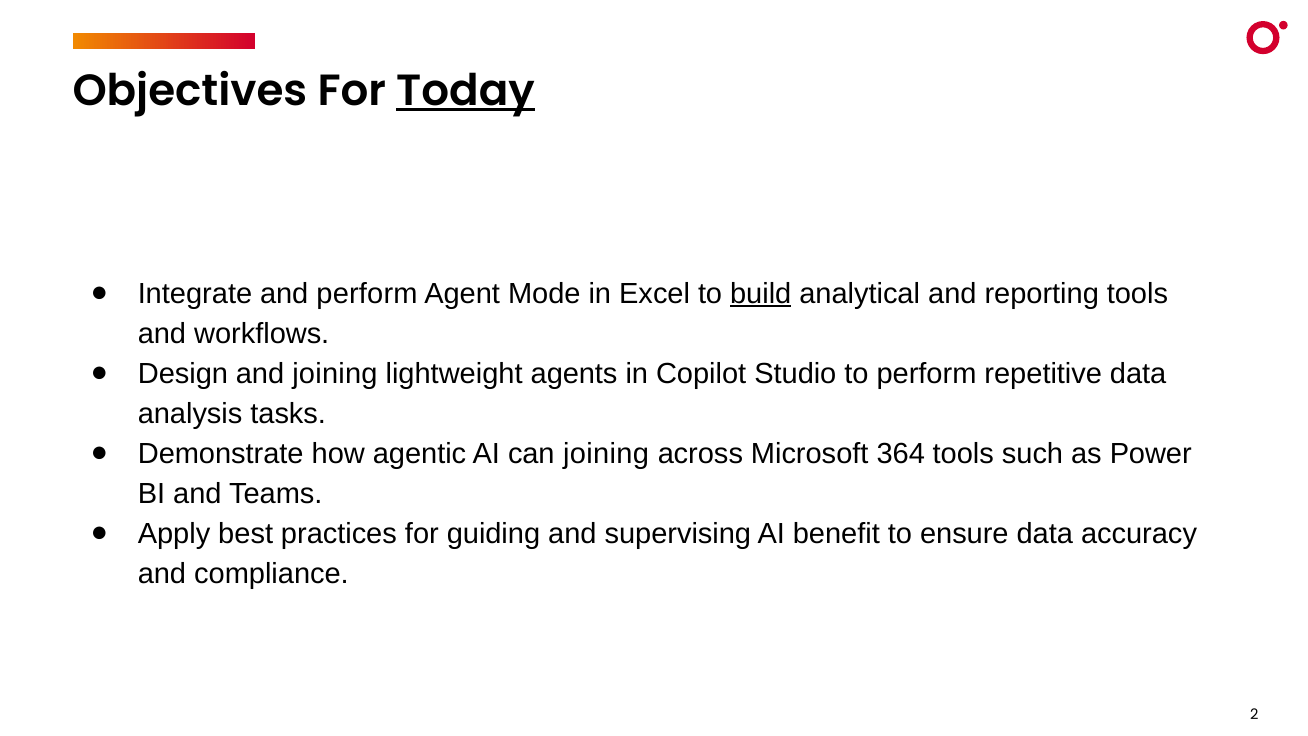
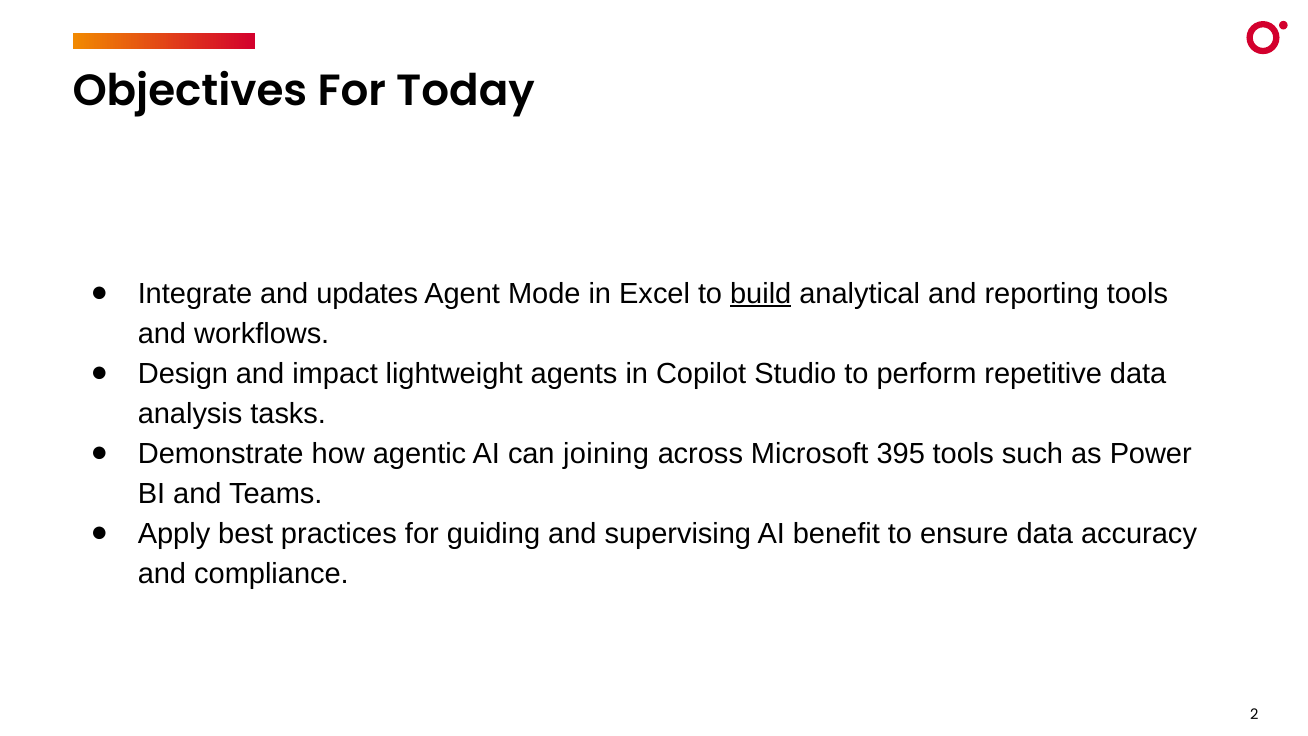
Today underline: present -> none
and perform: perform -> updates
and joining: joining -> impact
364: 364 -> 395
